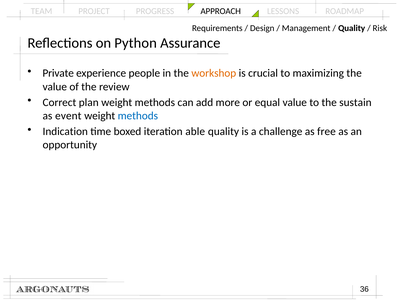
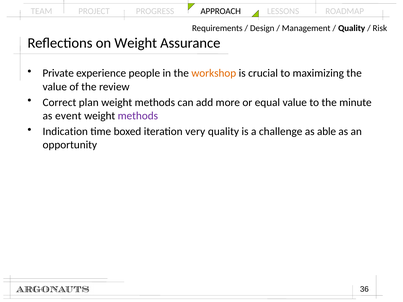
on Python: Python -> Weight
sustain: sustain -> minute
methods at (138, 116) colour: blue -> purple
able: able -> very
free: free -> able
